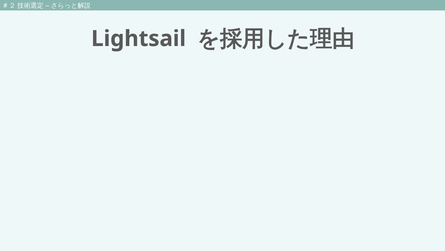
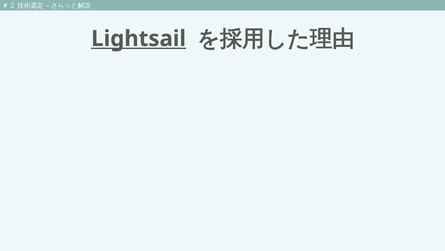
Lightsail underline: none -> present
